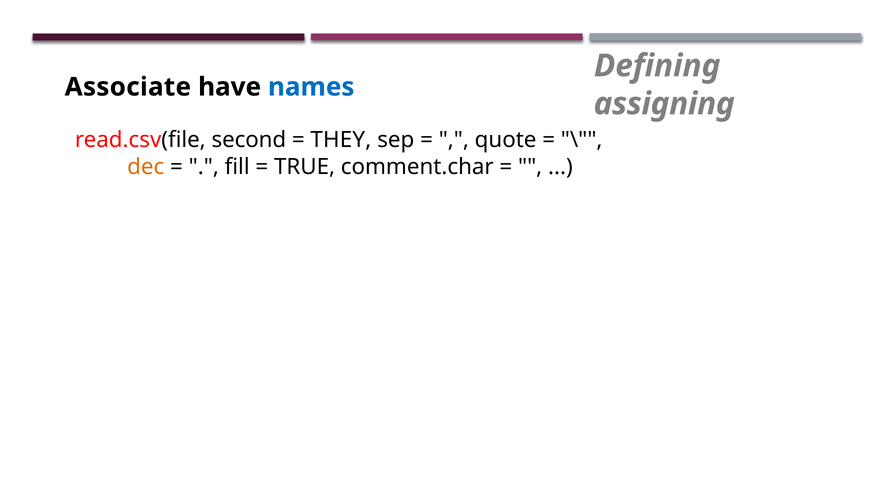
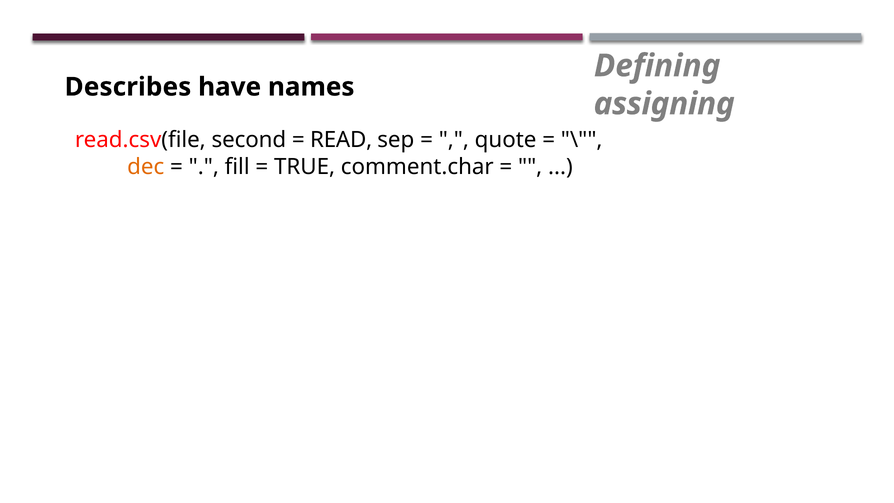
Associate: Associate -> Describes
names colour: blue -> black
THEY: THEY -> READ
